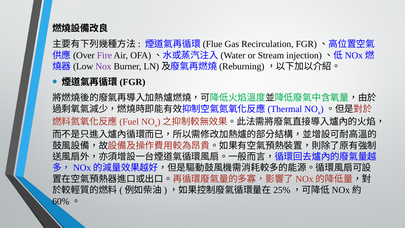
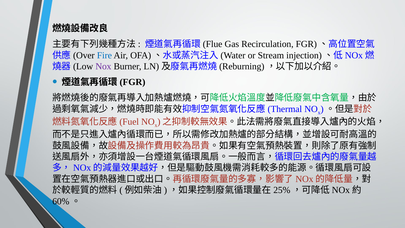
Fire colour: purple -> blue
